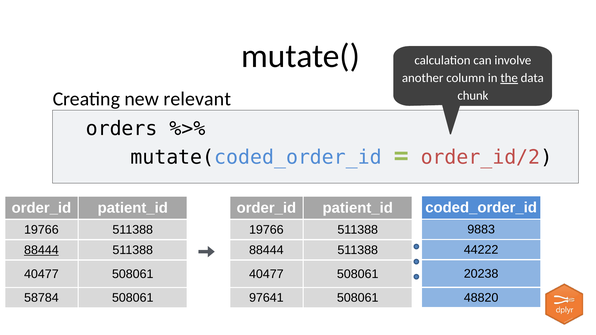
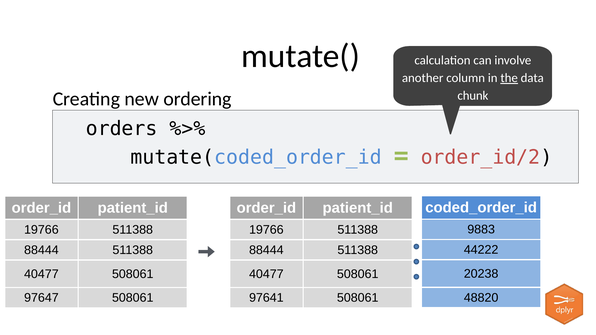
relevant: relevant -> ordering
88444 at (41, 250) underline: present -> none
58784: 58784 -> 97647
